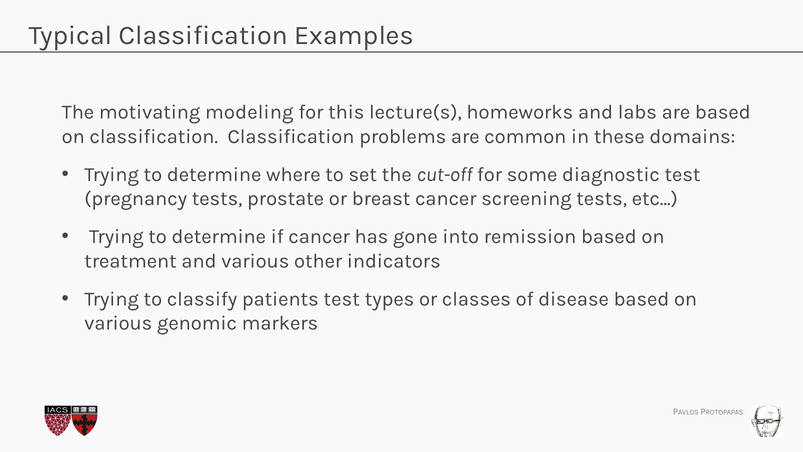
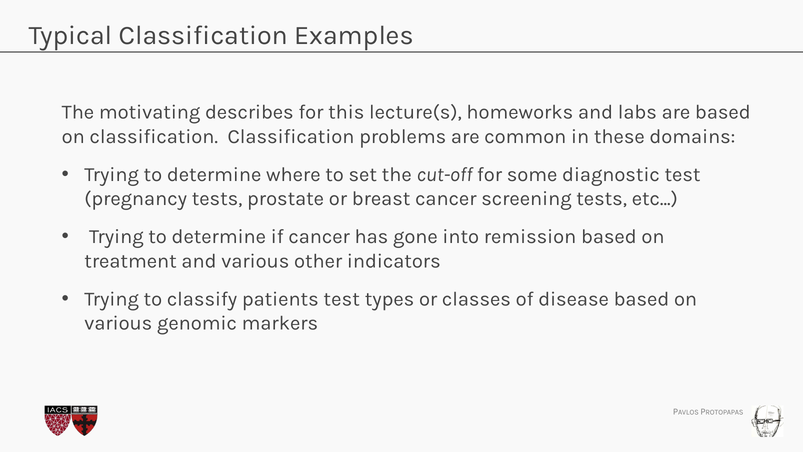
modeling: modeling -> describes
